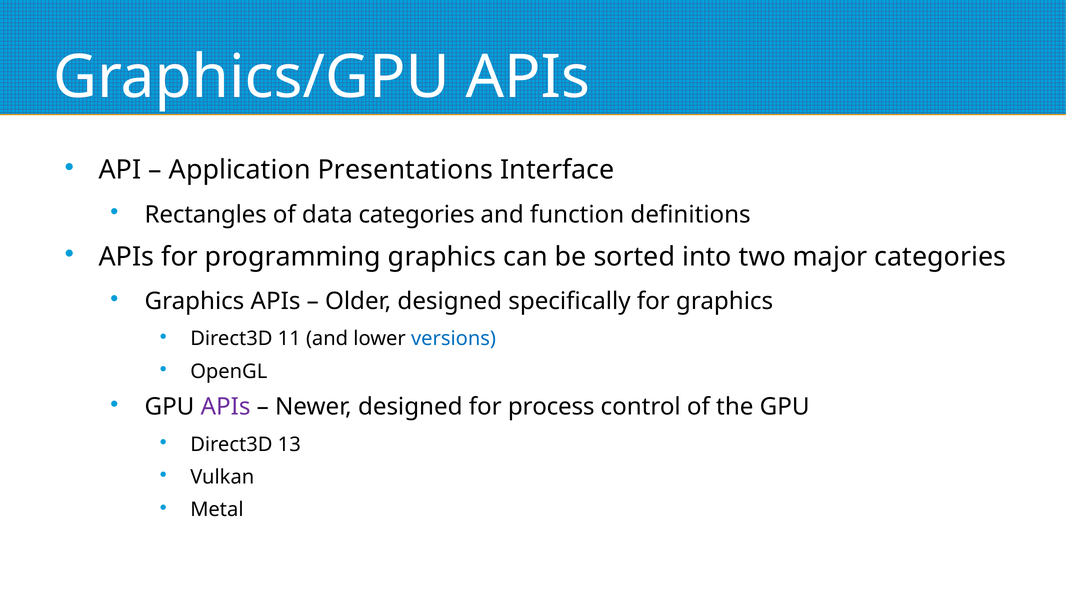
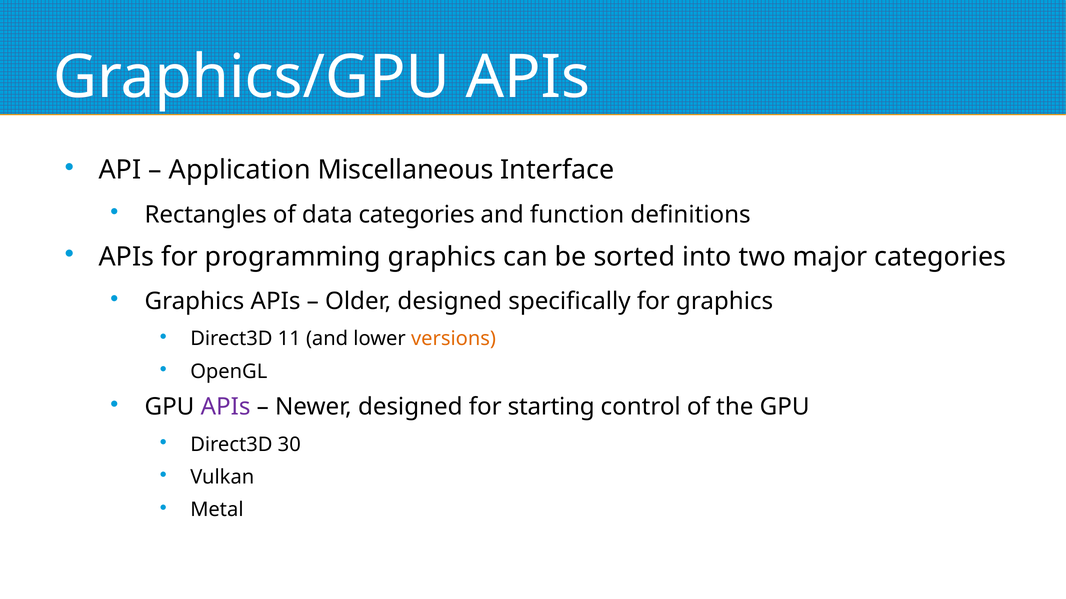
Presentations: Presentations -> Miscellaneous
versions colour: blue -> orange
process: process -> starting
13: 13 -> 30
